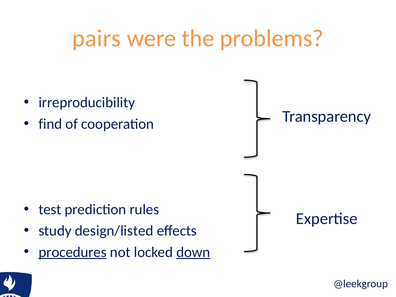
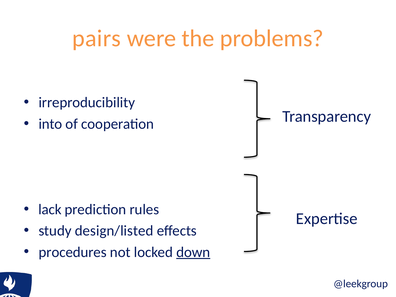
find: find -> into
test: test -> lack
procedures underline: present -> none
